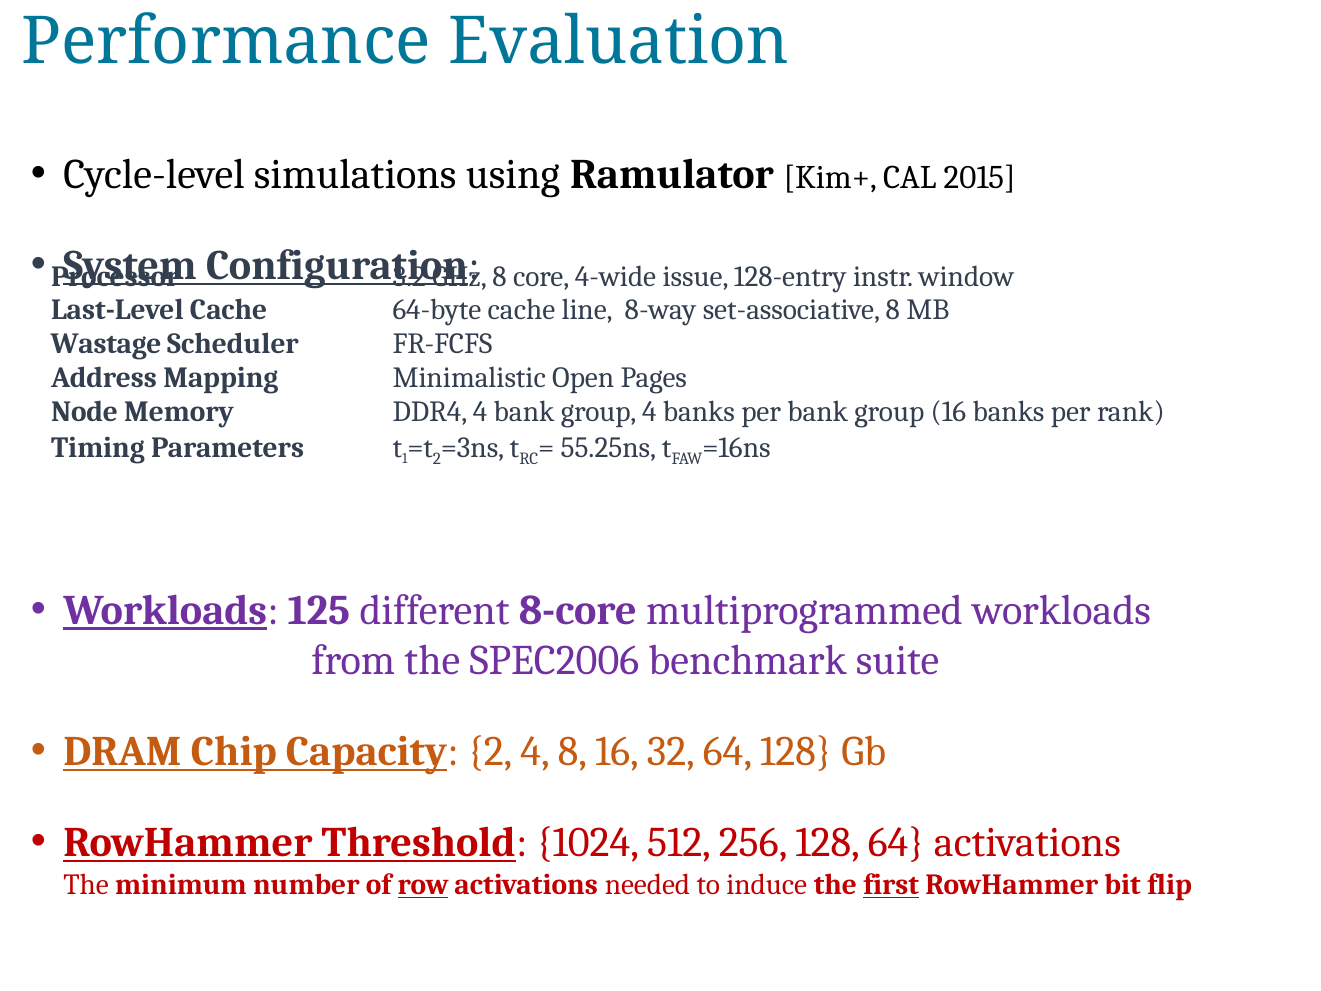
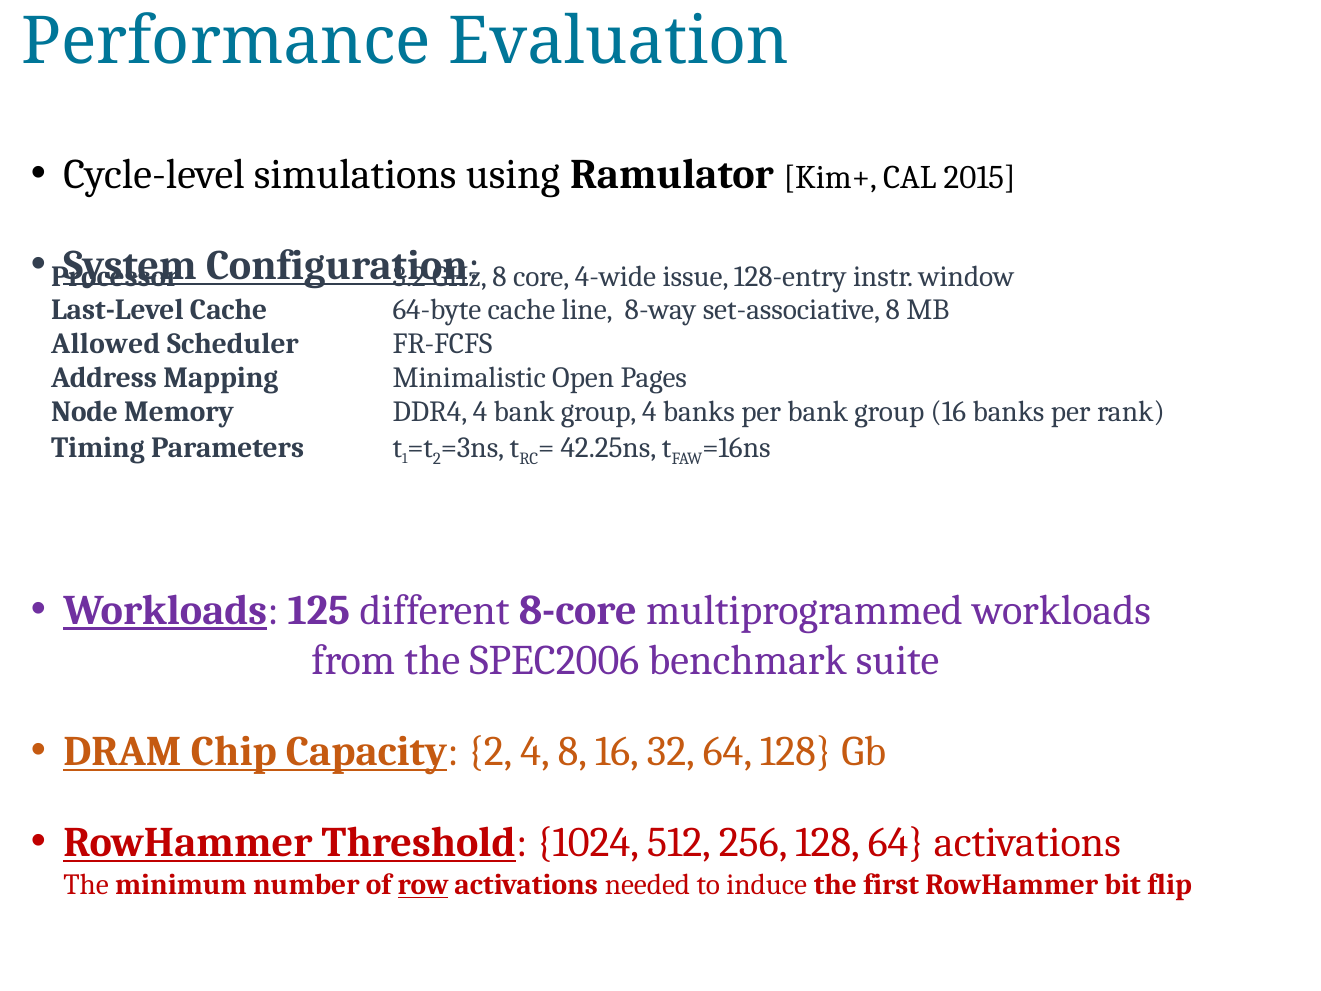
Wastage: Wastage -> Allowed
55.25ns: 55.25ns -> 42.25ns
first underline: present -> none
